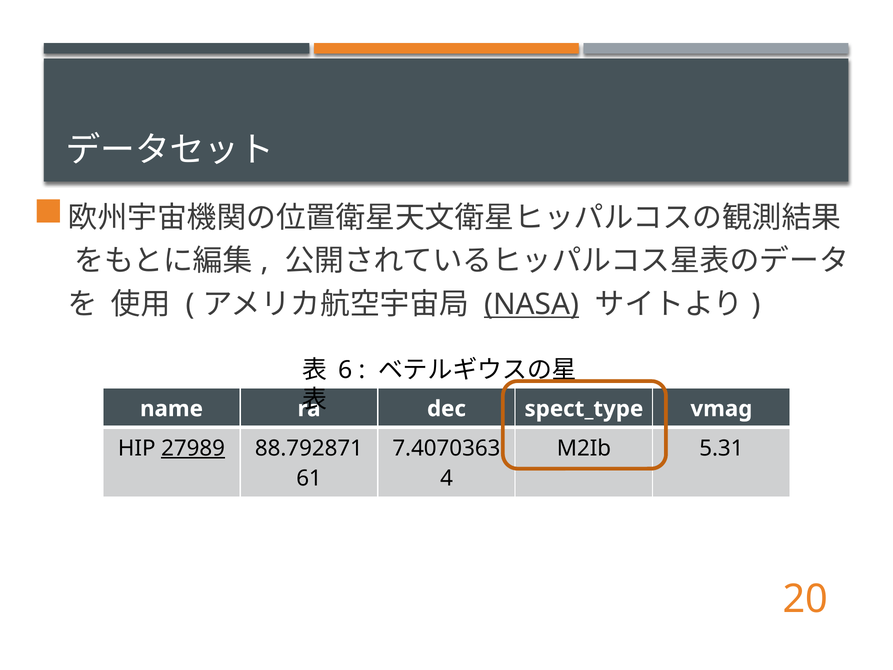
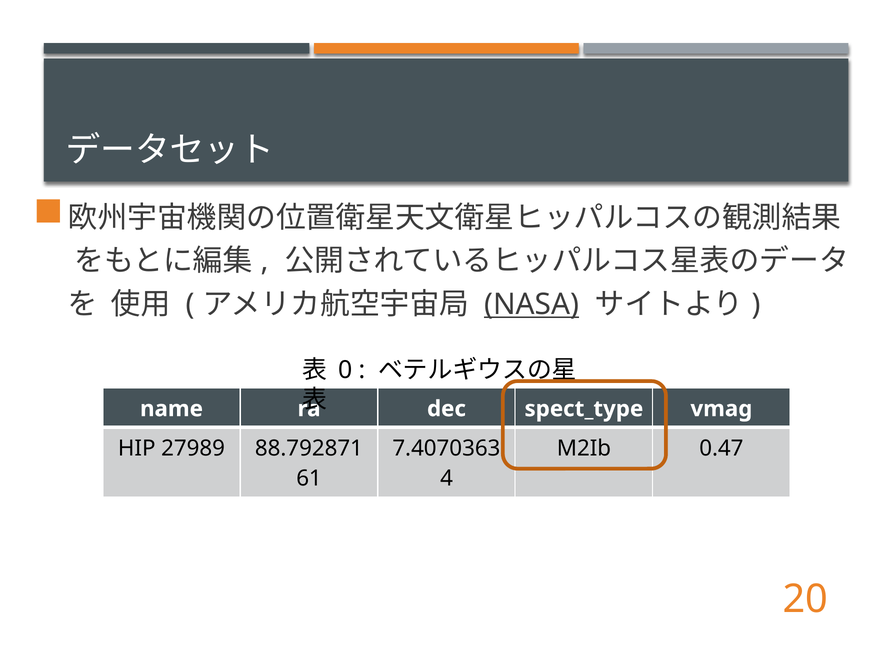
6: 6 -> 0
27989 underline: present -> none
5.31: 5.31 -> 0.47
